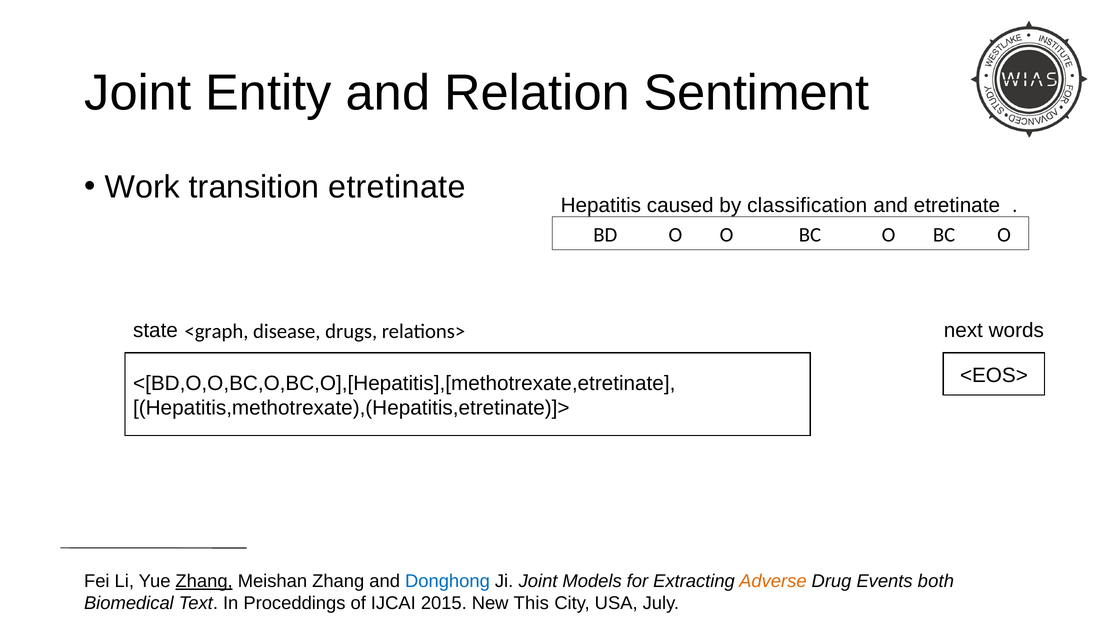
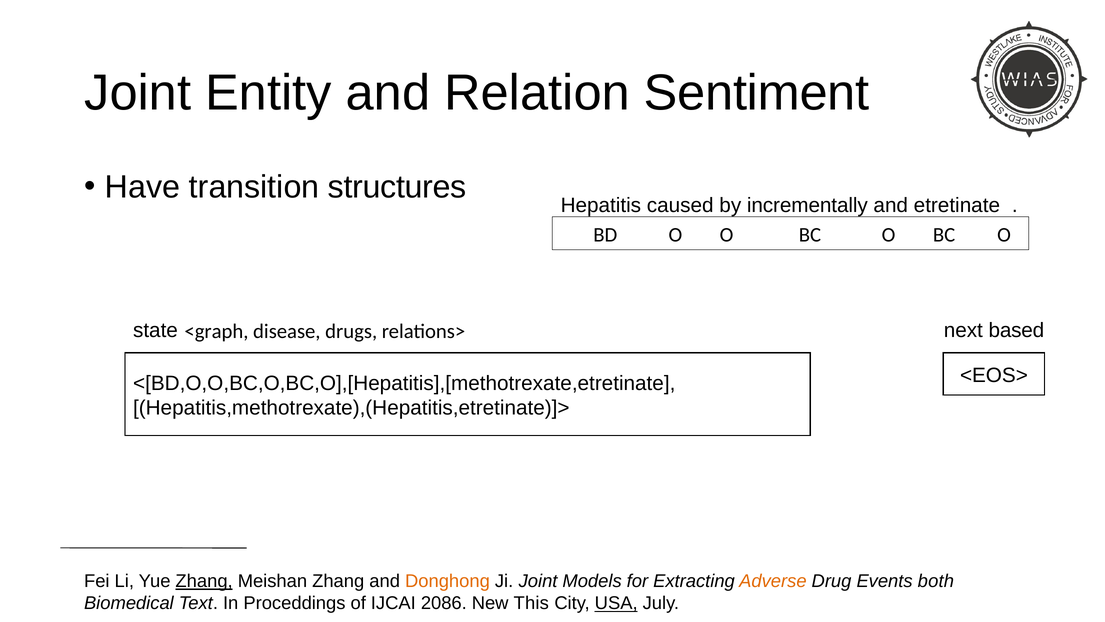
Work: Work -> Have
transition etretinate: etretinate -> structures
classification: classification -> incrementally
words: words -> based
Donghong colour: blue -> orange
2015: 2015 -> 2086
USA underline: none -> present
